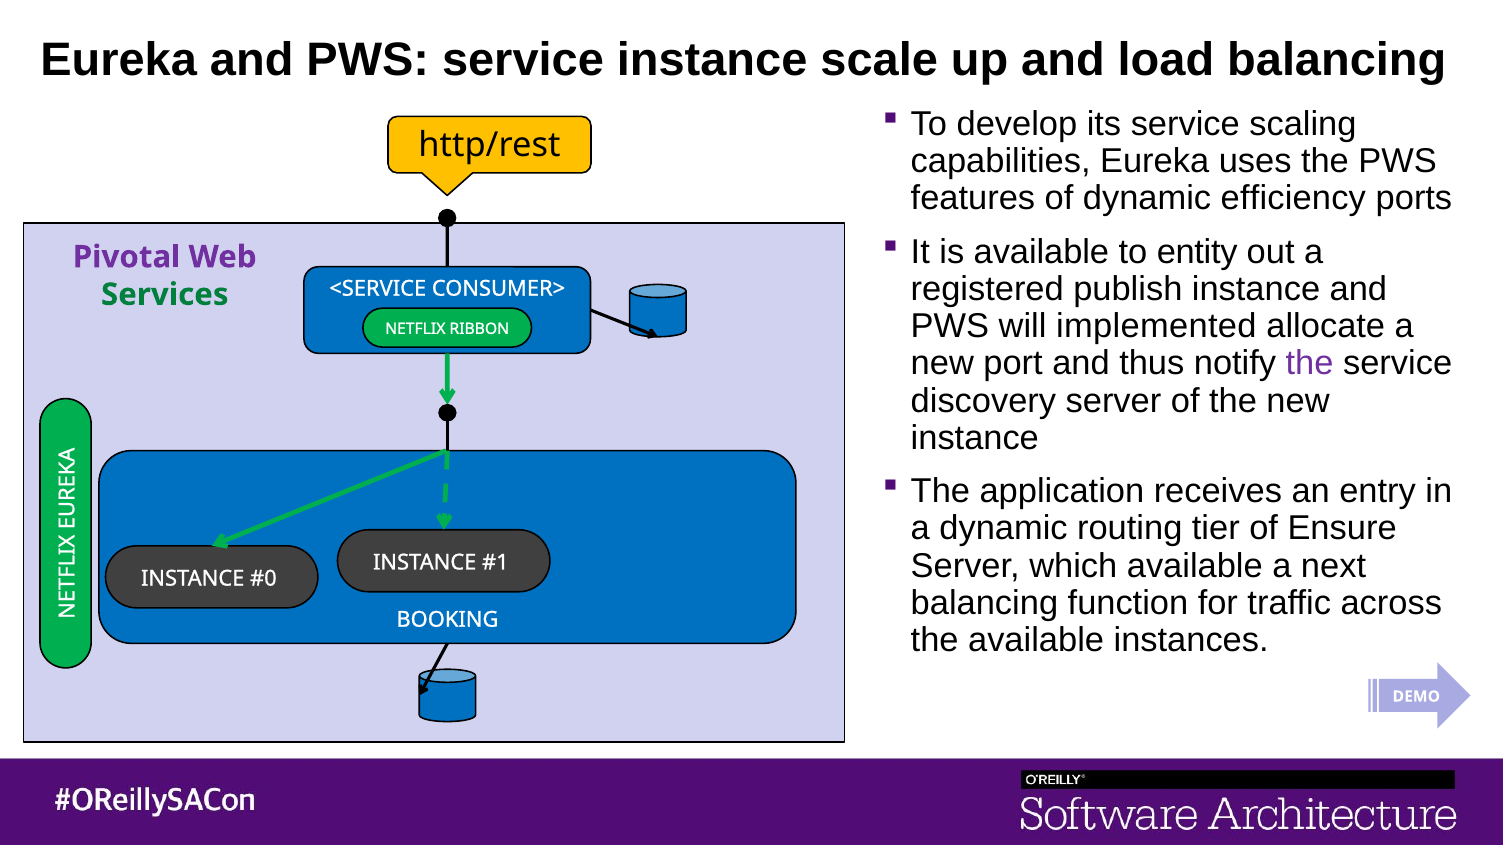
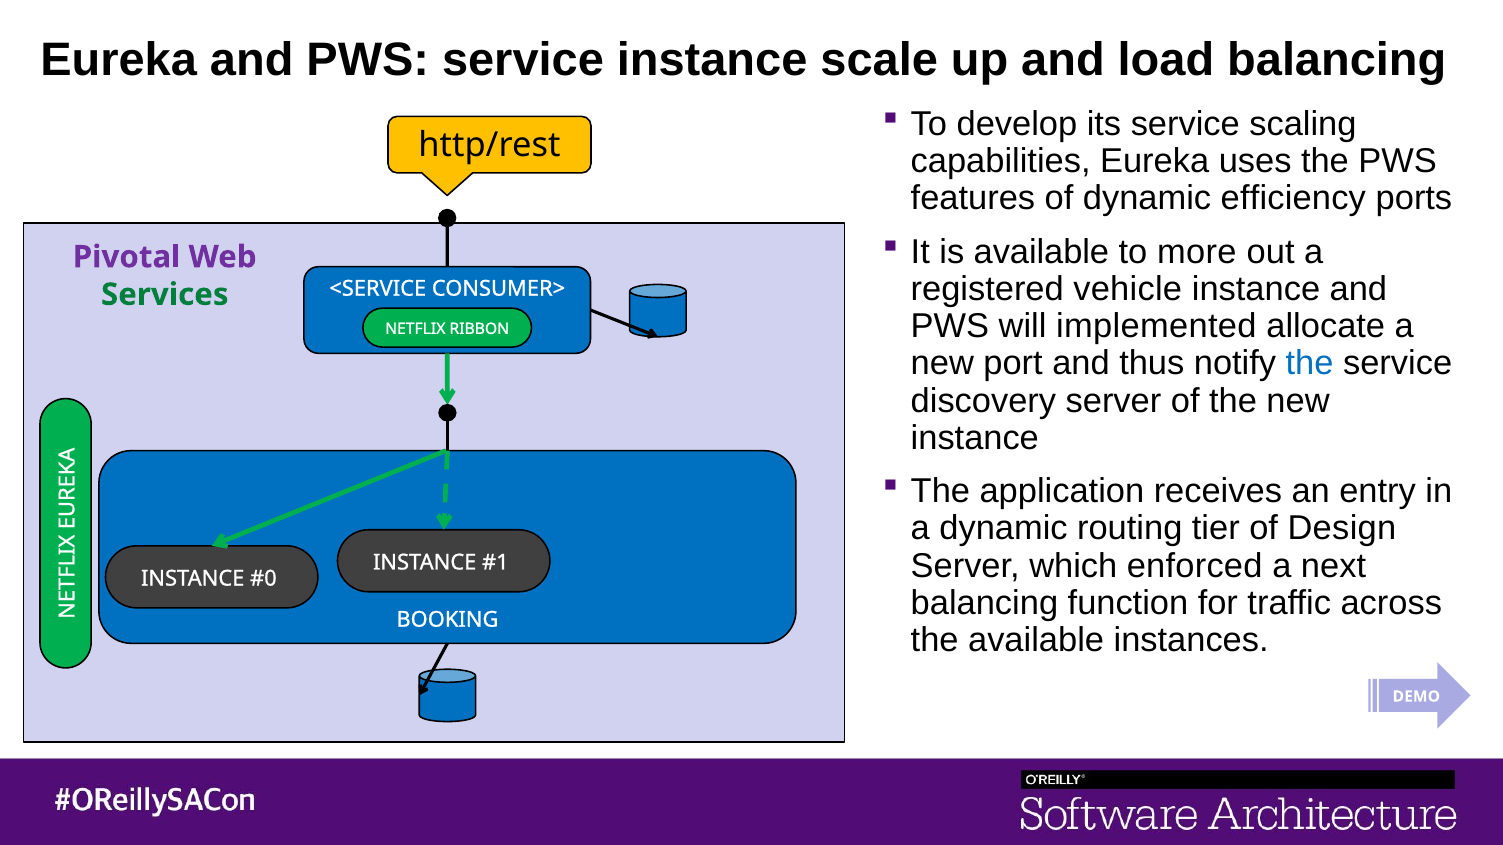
entity: entity -> more
publish: publish -> vehicle
the at (1310, 364) colour: purple -> blue
Ensure: Ensure -> Design
which available: available -> enforced
